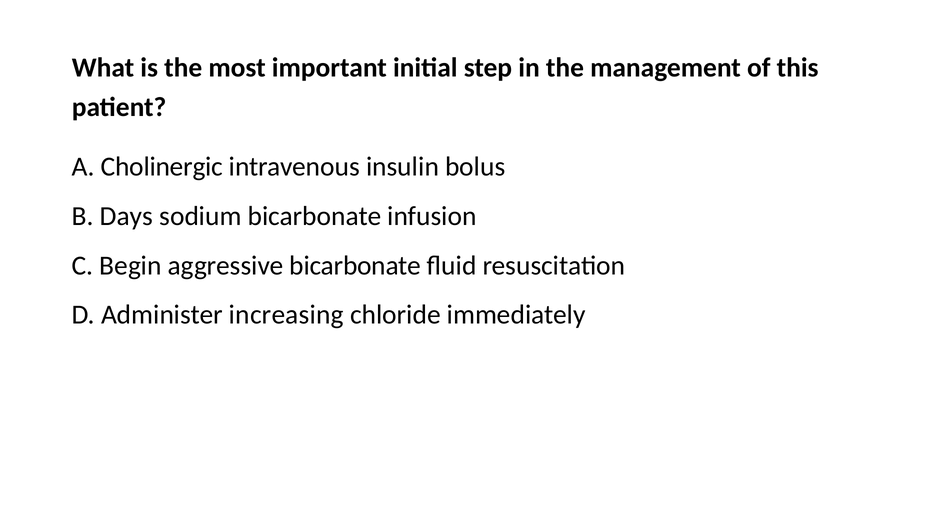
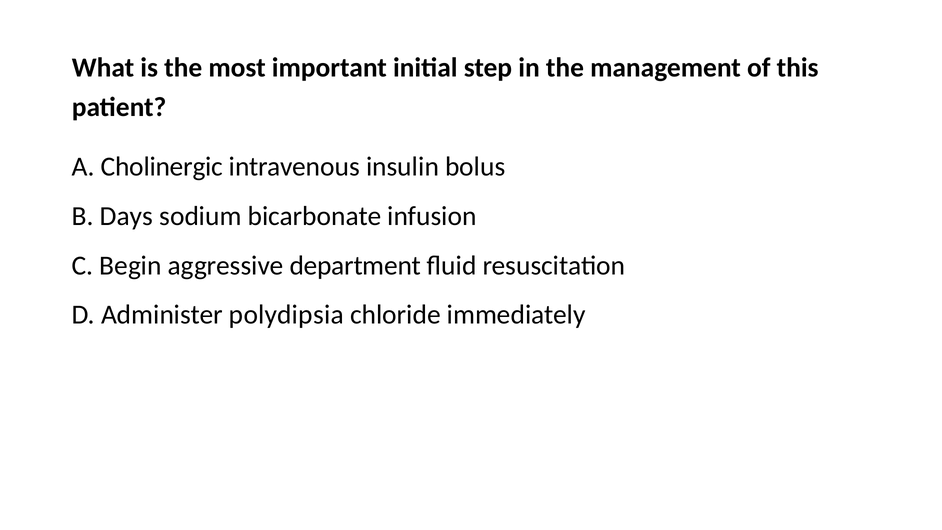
aggressive bicarbonate: bicarbonate -> department
increasing: increasing -> polydipsia
